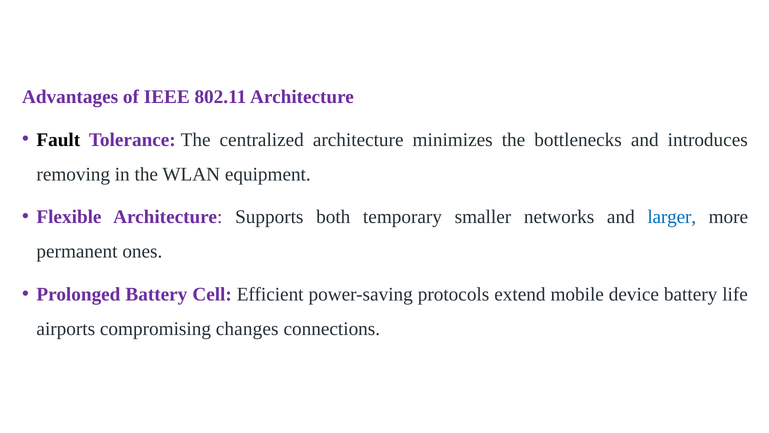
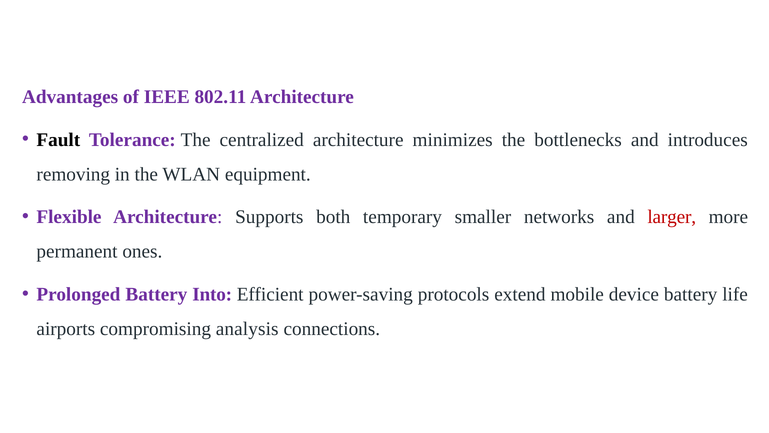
larger colour: blue -> red
Cell: Cell -> Into
changes: changes -> analysis
